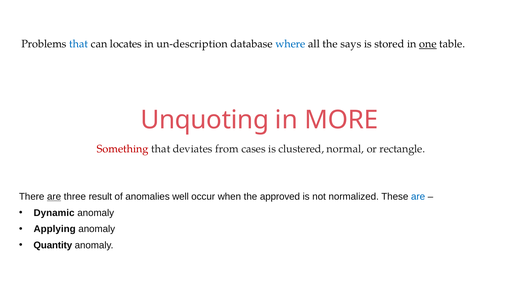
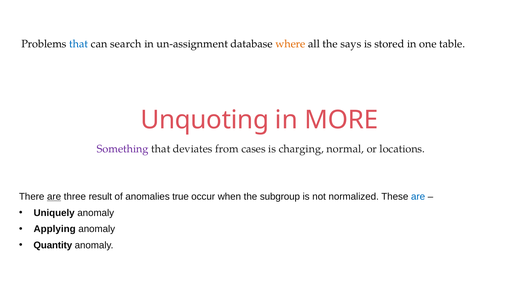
locates: locates -> search
un-description: un-description -> un-assignment
where colour: blue -> orange
one underline: present -> none
Something colour: red -> purple
clustered: clustered -> charging
rectangle: rectangle -> locations
well: well -> true
approved: approved -> subgroup
Dynamic: Dynamic -> Uniquely
